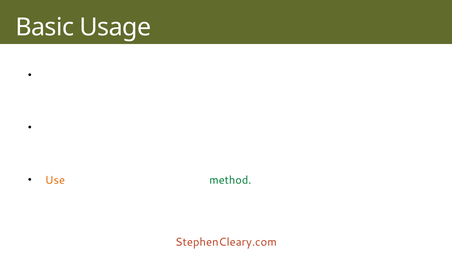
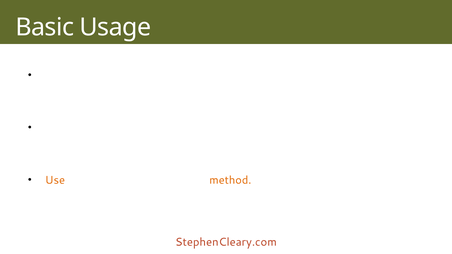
method at (230, 180) colour: green -> orange
